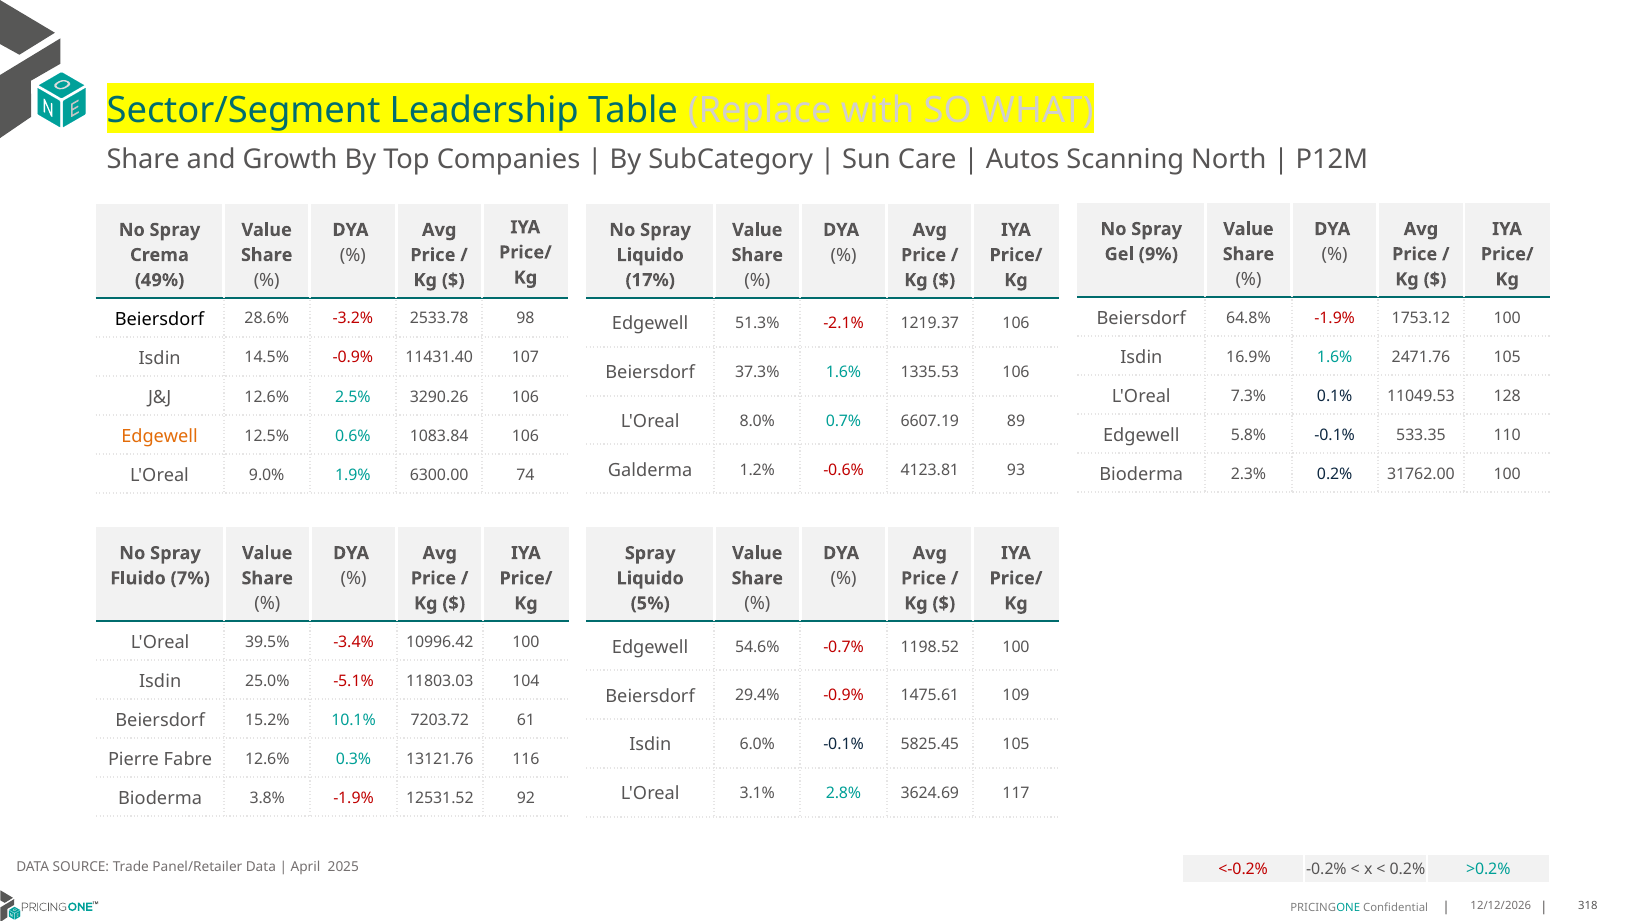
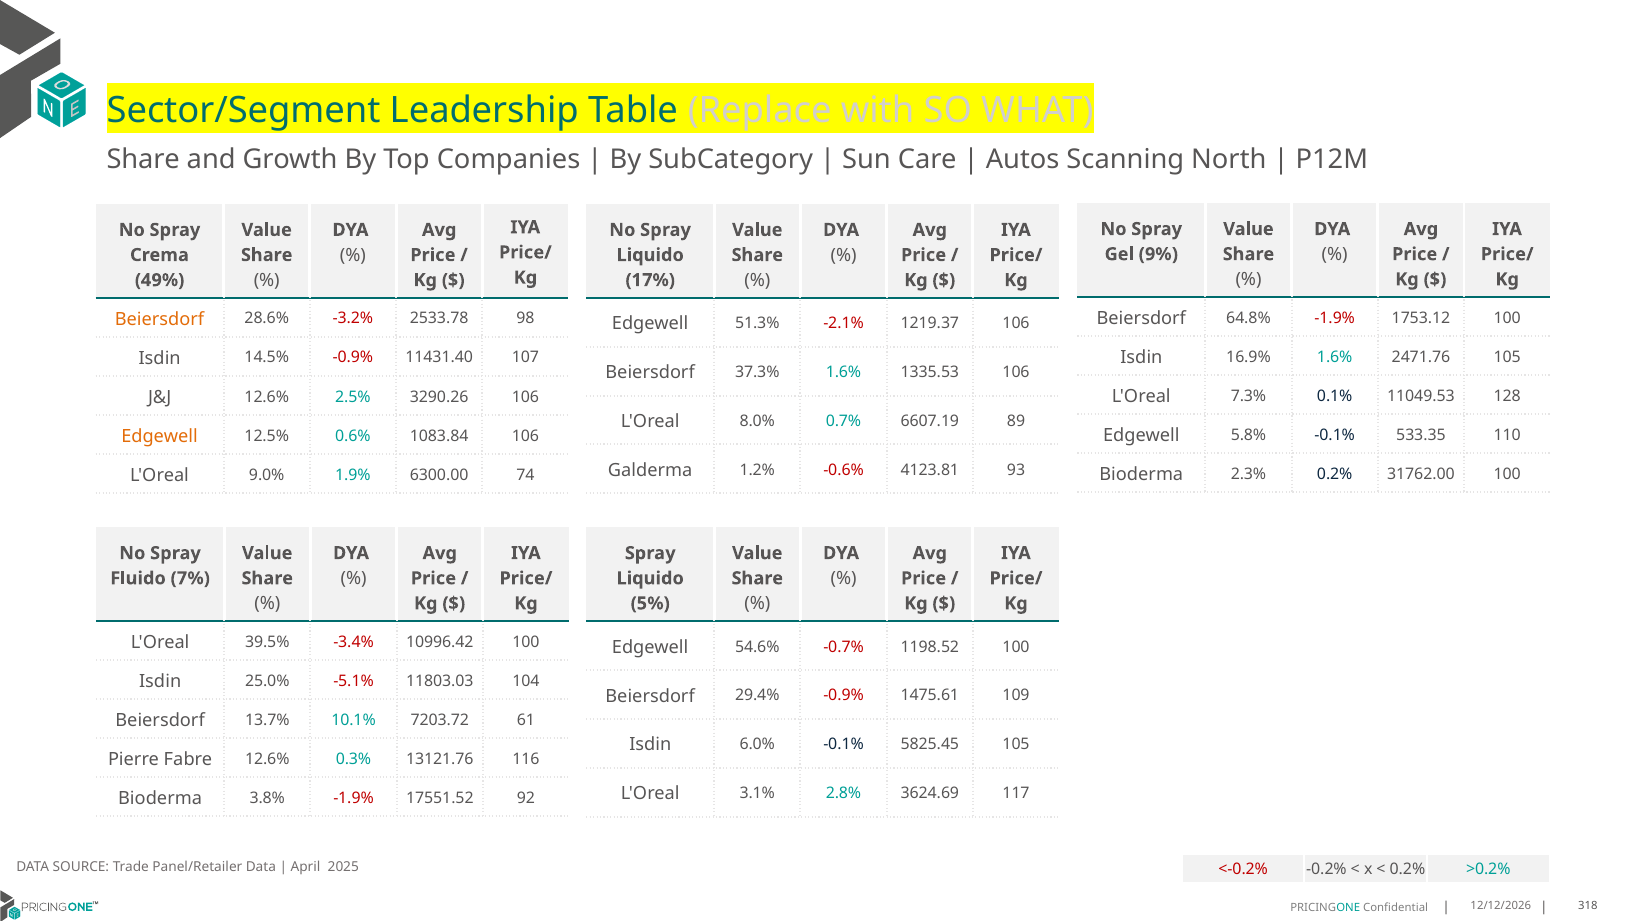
Beiersdorf at (160, 319) colour: black -> orange
15.2%: 15.2% -> 13.7%
12531.52: 12531.52 -> 17551.52
